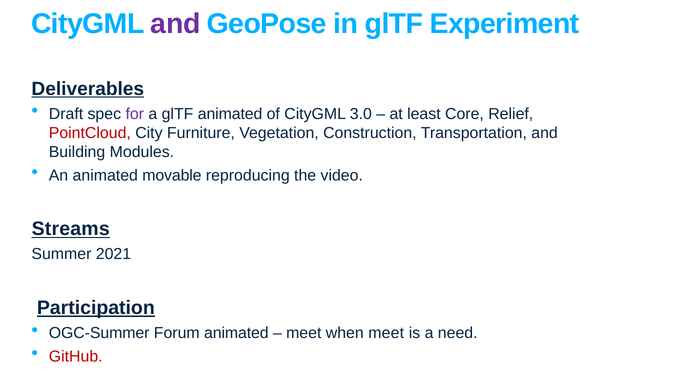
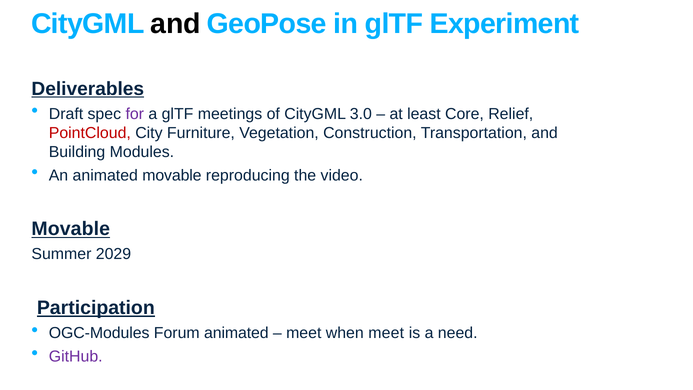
and at (175, 24) colour: purple -> black
glTF animated: animated -> meetings
Streams at (71, 229): Streams -> Movable
2021: 2021 -> 2029
OGC-Summer: OGC-Summer -> OGC-Modules
GitHub colour: red -> purple
